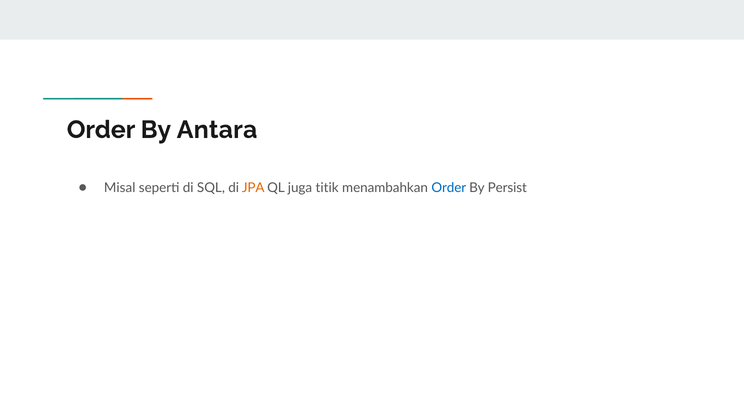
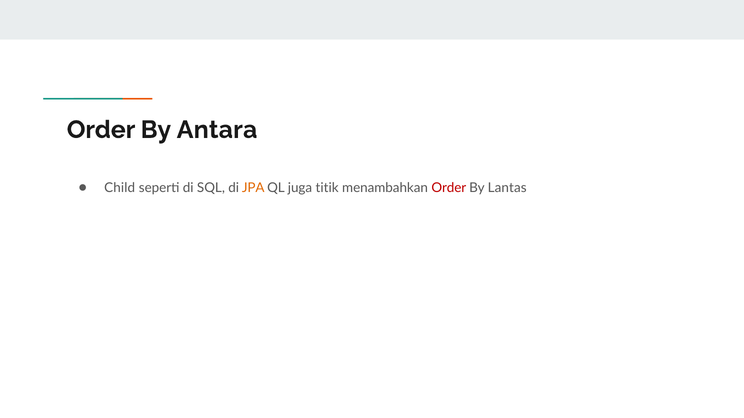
Misal: Misal -> Child
Order at (449, 188) colour: blue -> red
Persist: Persist -> Lantas
